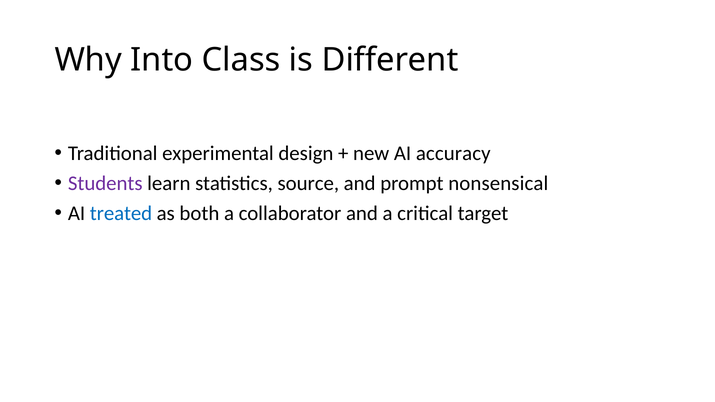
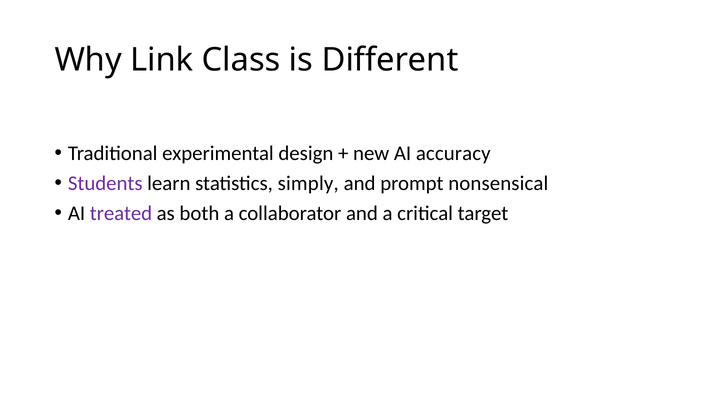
Into: Into -> Link
source: source -> simply
treated colour: blue -> purple
